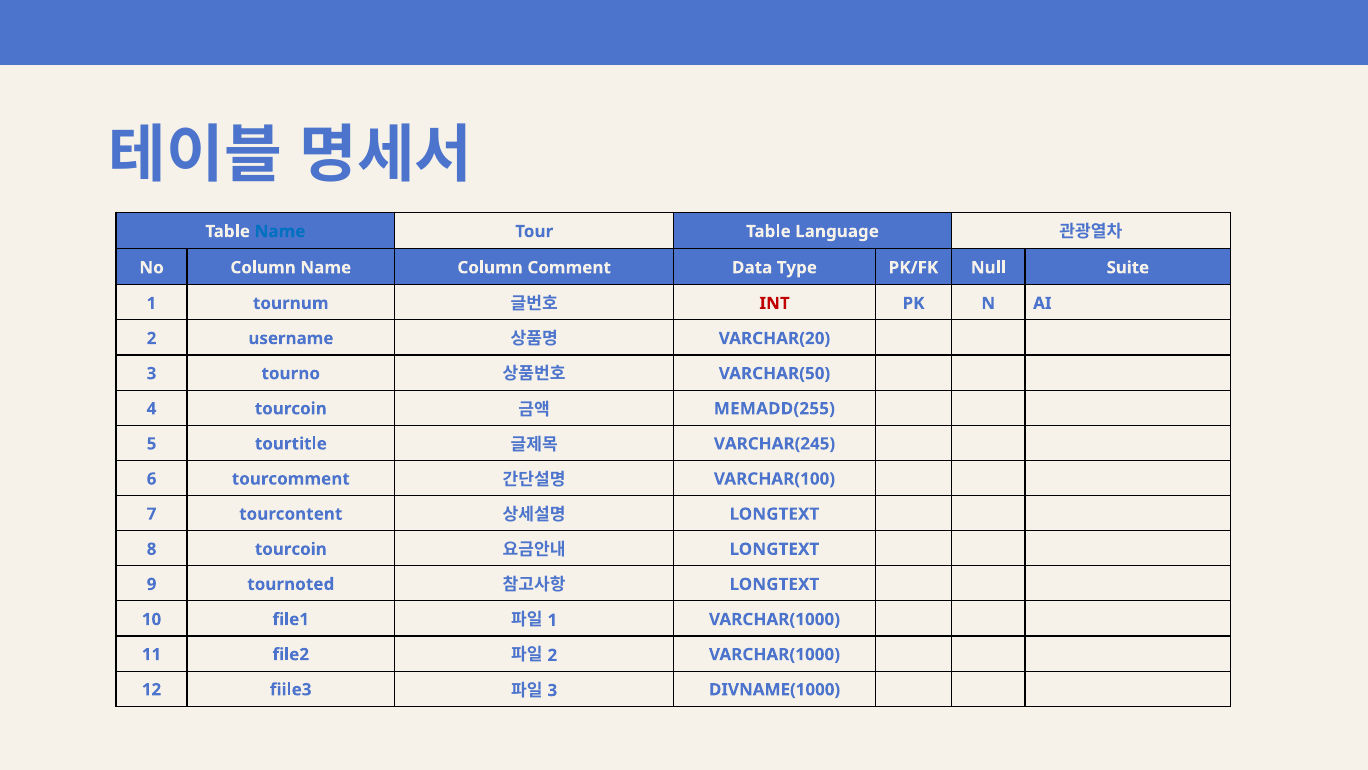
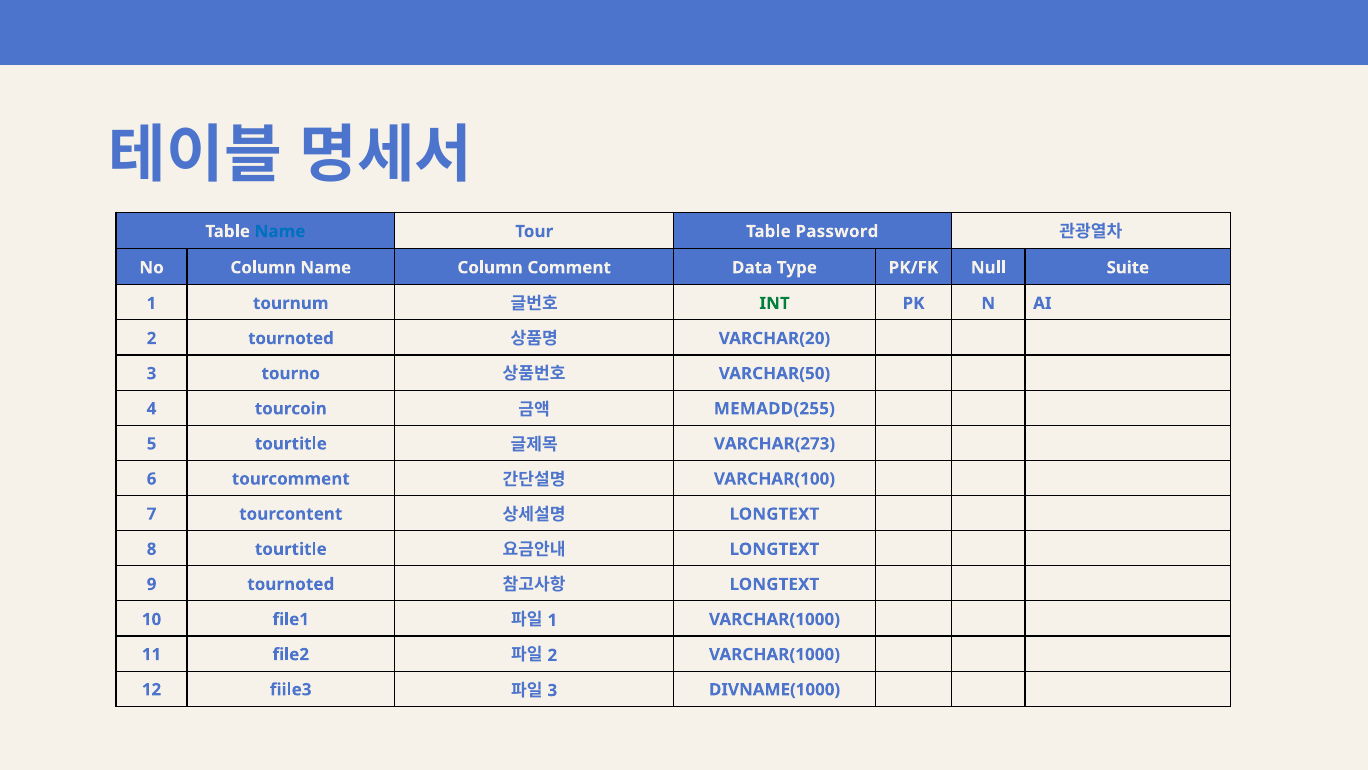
Language: Language -> Password
INT colour: red -> green
2 username: username -> tournoted
VARCHAR(245: VARCHAR(245 -> VARCHAR(273
8 tourcoin: tourcoin -> tourtitle
